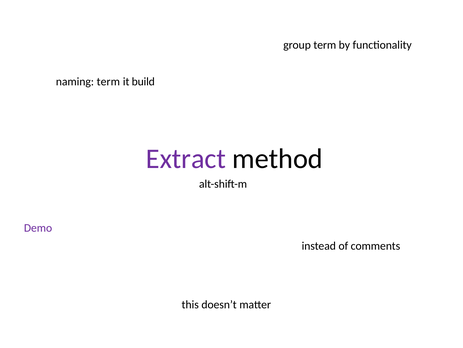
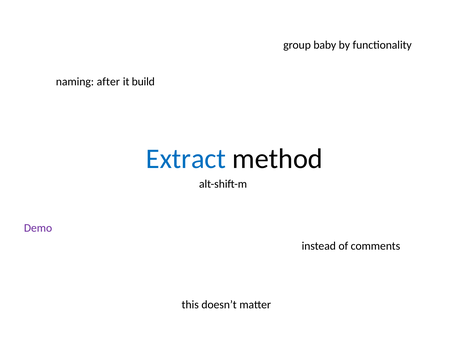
group term: term -> baby
naming term: term -> after
Extract colour: purple -> blue
